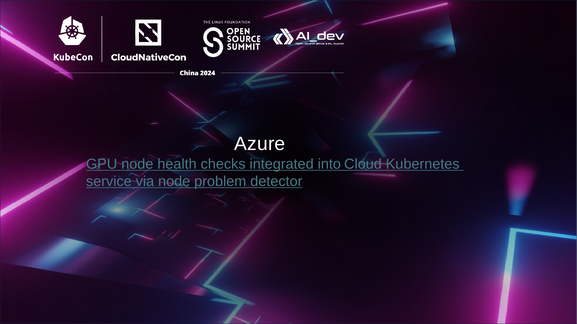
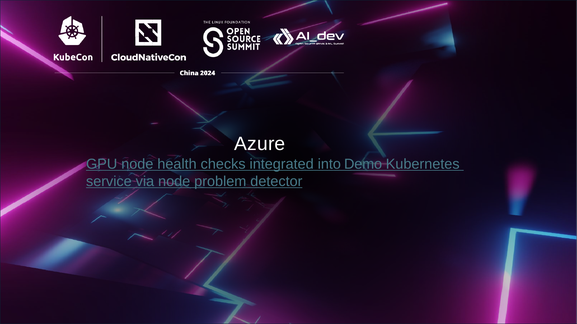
Cloud: Cloud -> Demo
